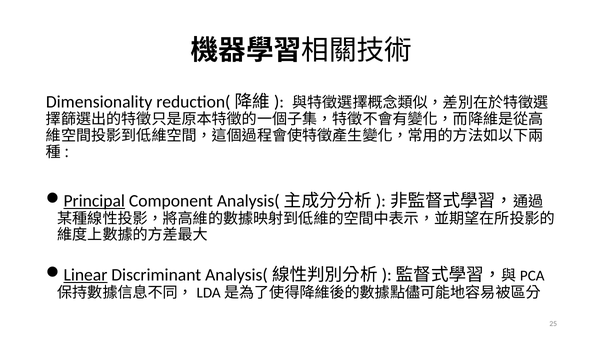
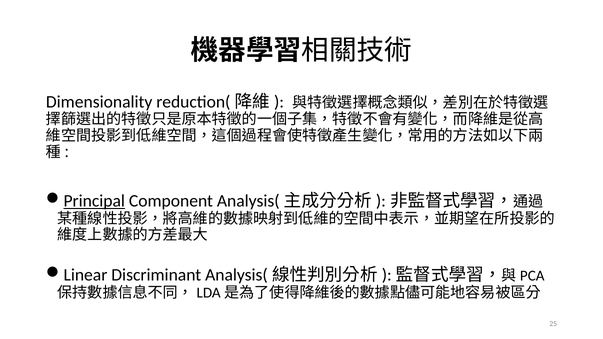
Linear underline: present -> none
